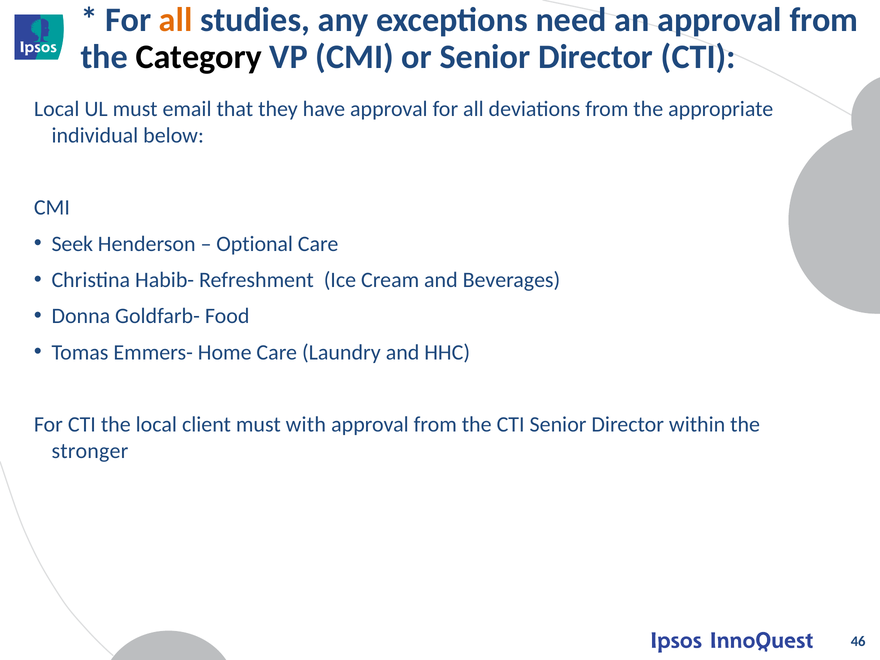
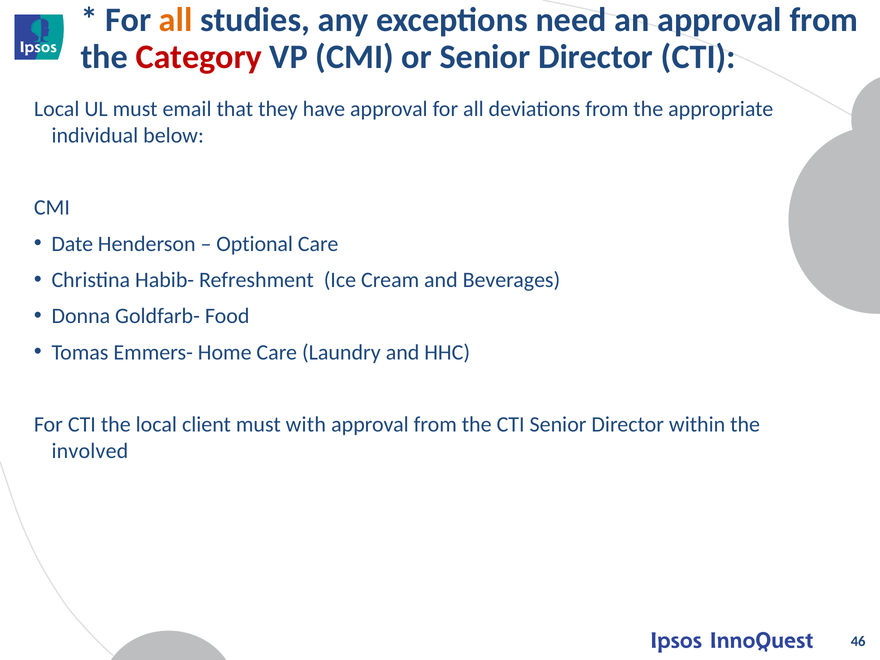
Category colour: black -> red
Seek: Seek -> Date
stronger: stronger -> involved
